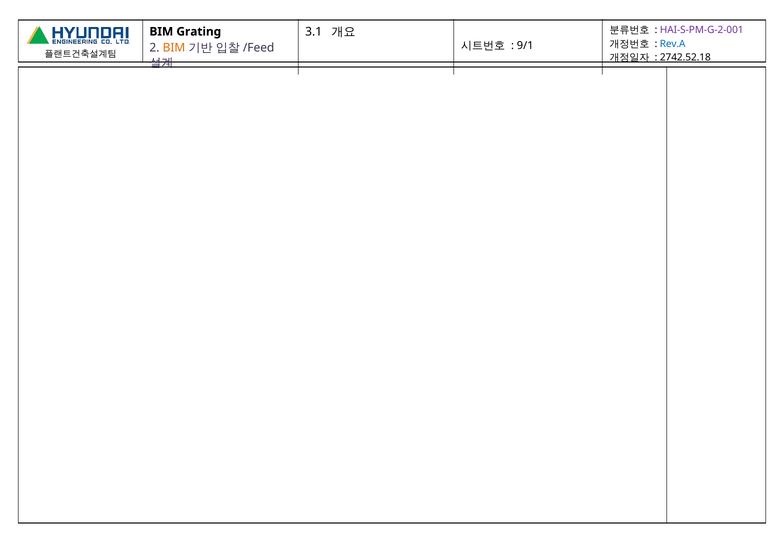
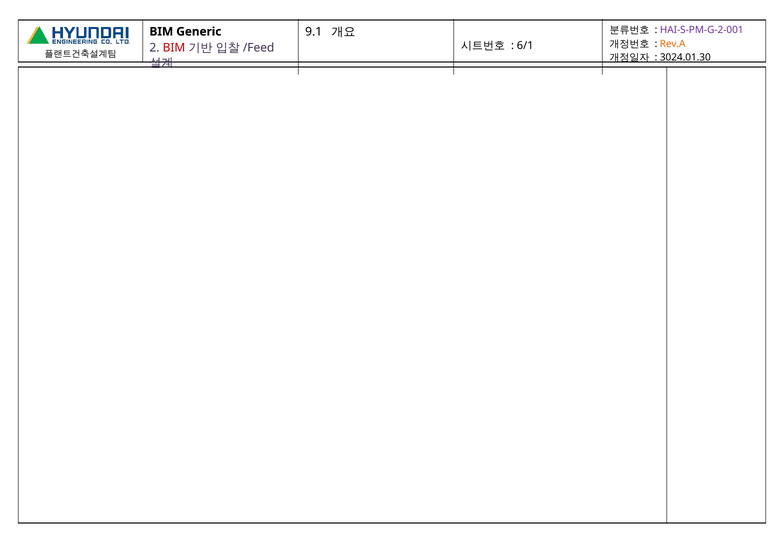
3.1: 3.1 -> 9.1
Grating: Grating -> Generic
Rev.A colour: blue -> orange
9/1: 9/1 -> 6/1
BIM at (174, 48) colour: orange -> red
2742.52.18: 2742.52.18 -> 3024.01.30
